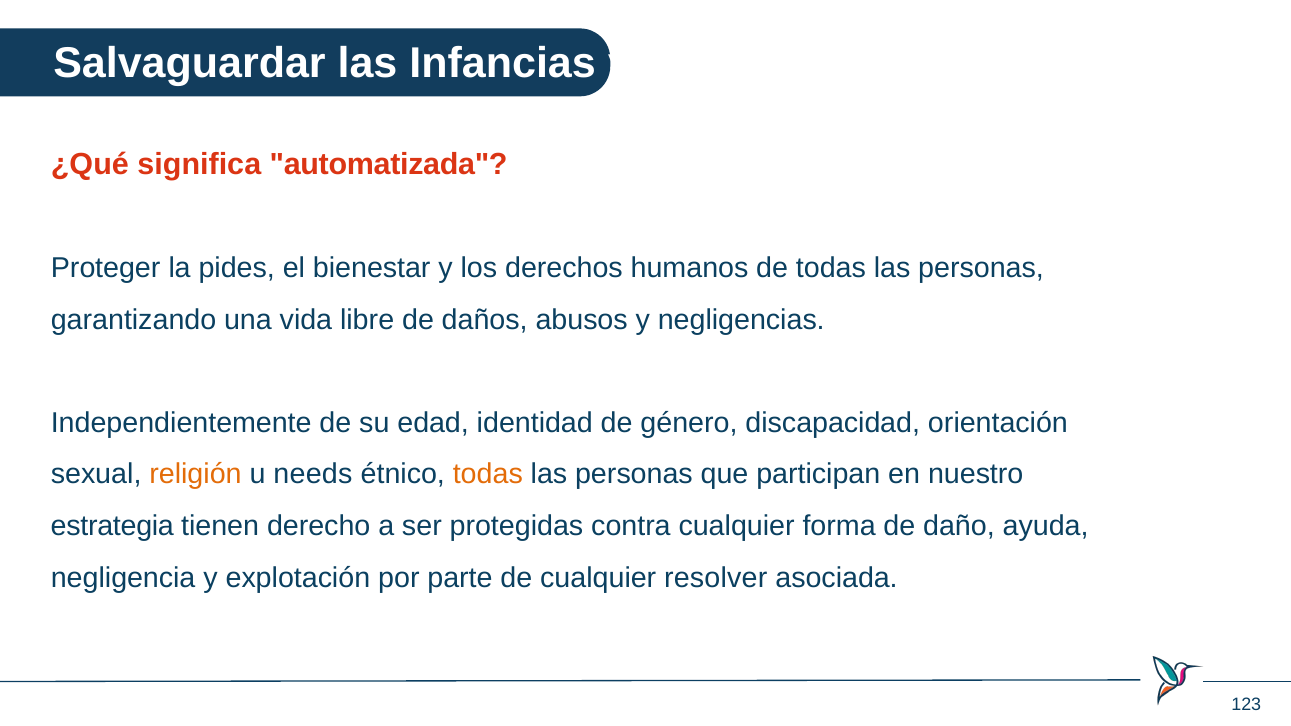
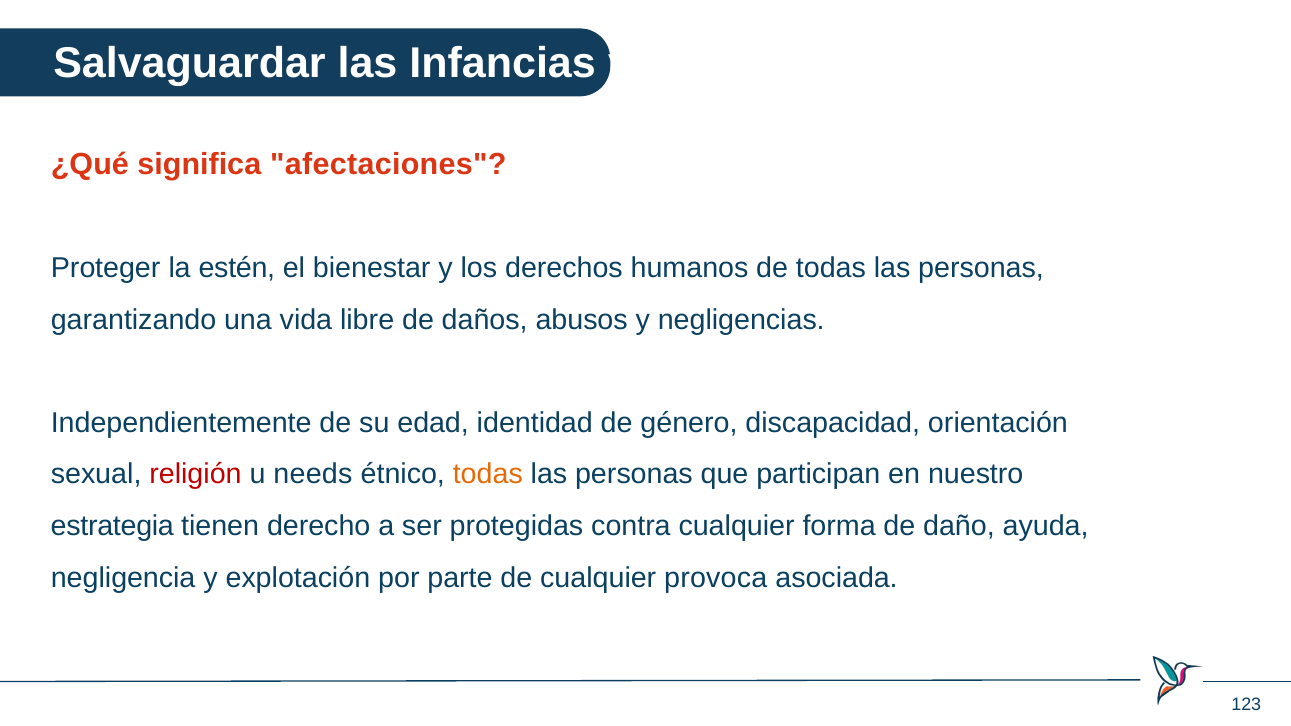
automatizada: automatizada -> afectaciones
pides: pides -> estén
religión colour: orange -> red
resolver: resolver -> provoca
